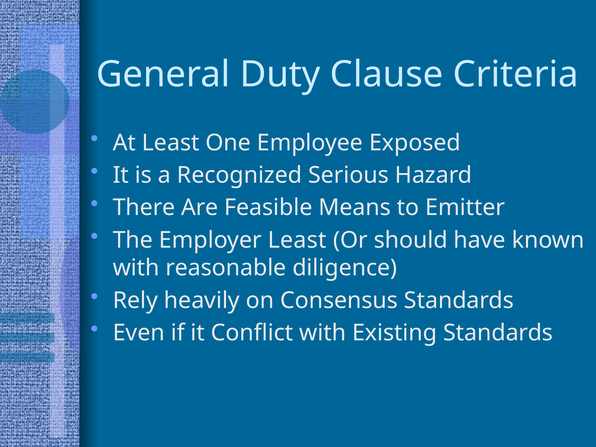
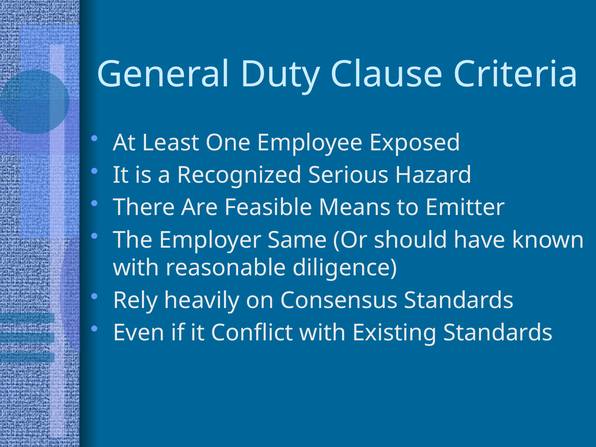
Employer Least: Least -> Same
